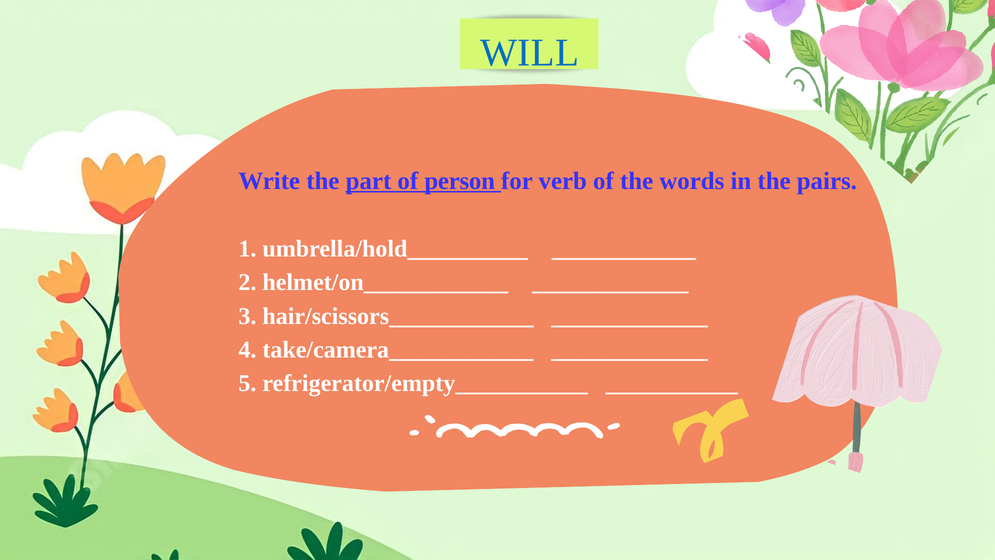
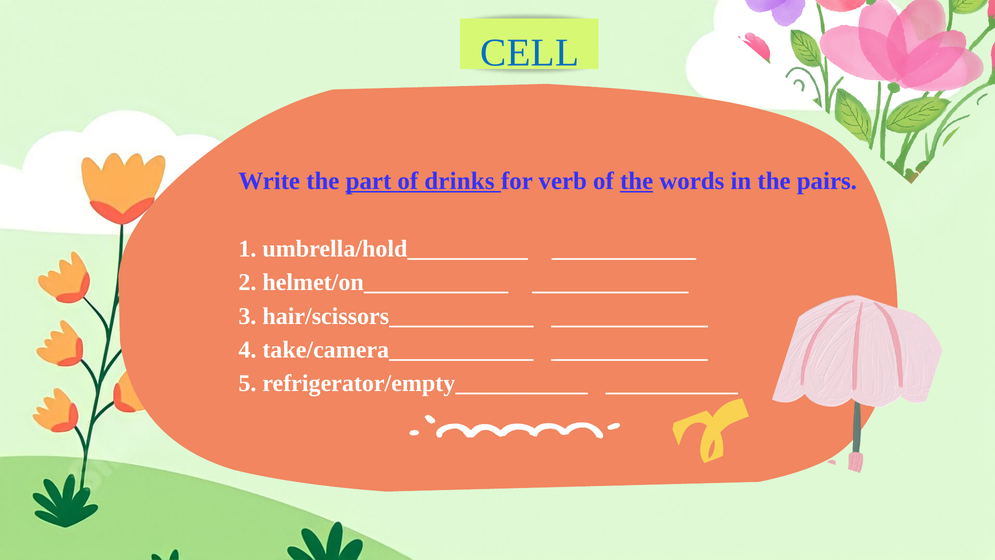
WILL: WILL -> CELL
person: person -> drinks
the at (637, 181) underline: none -> present
